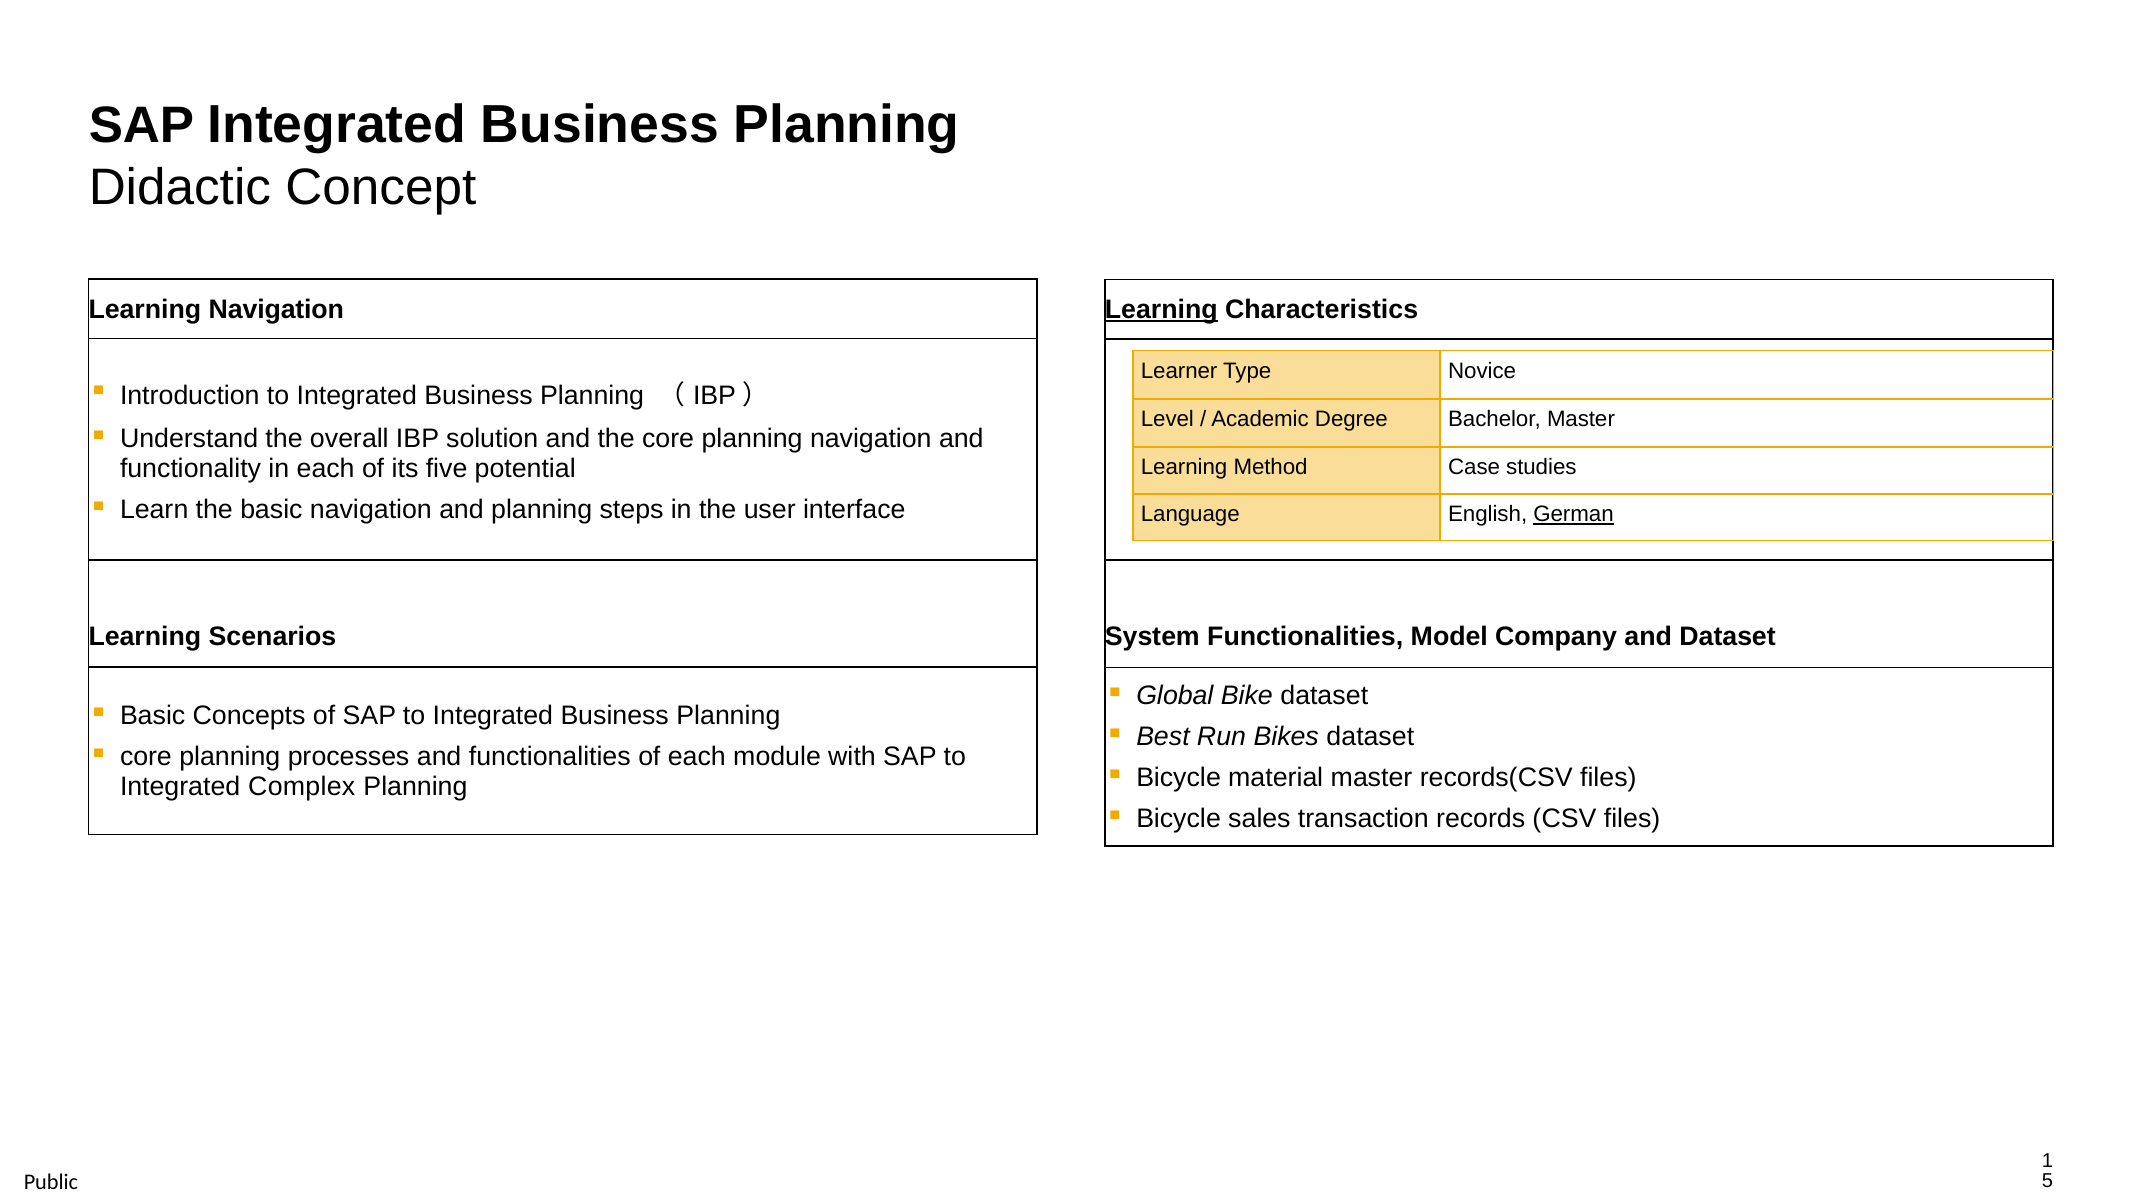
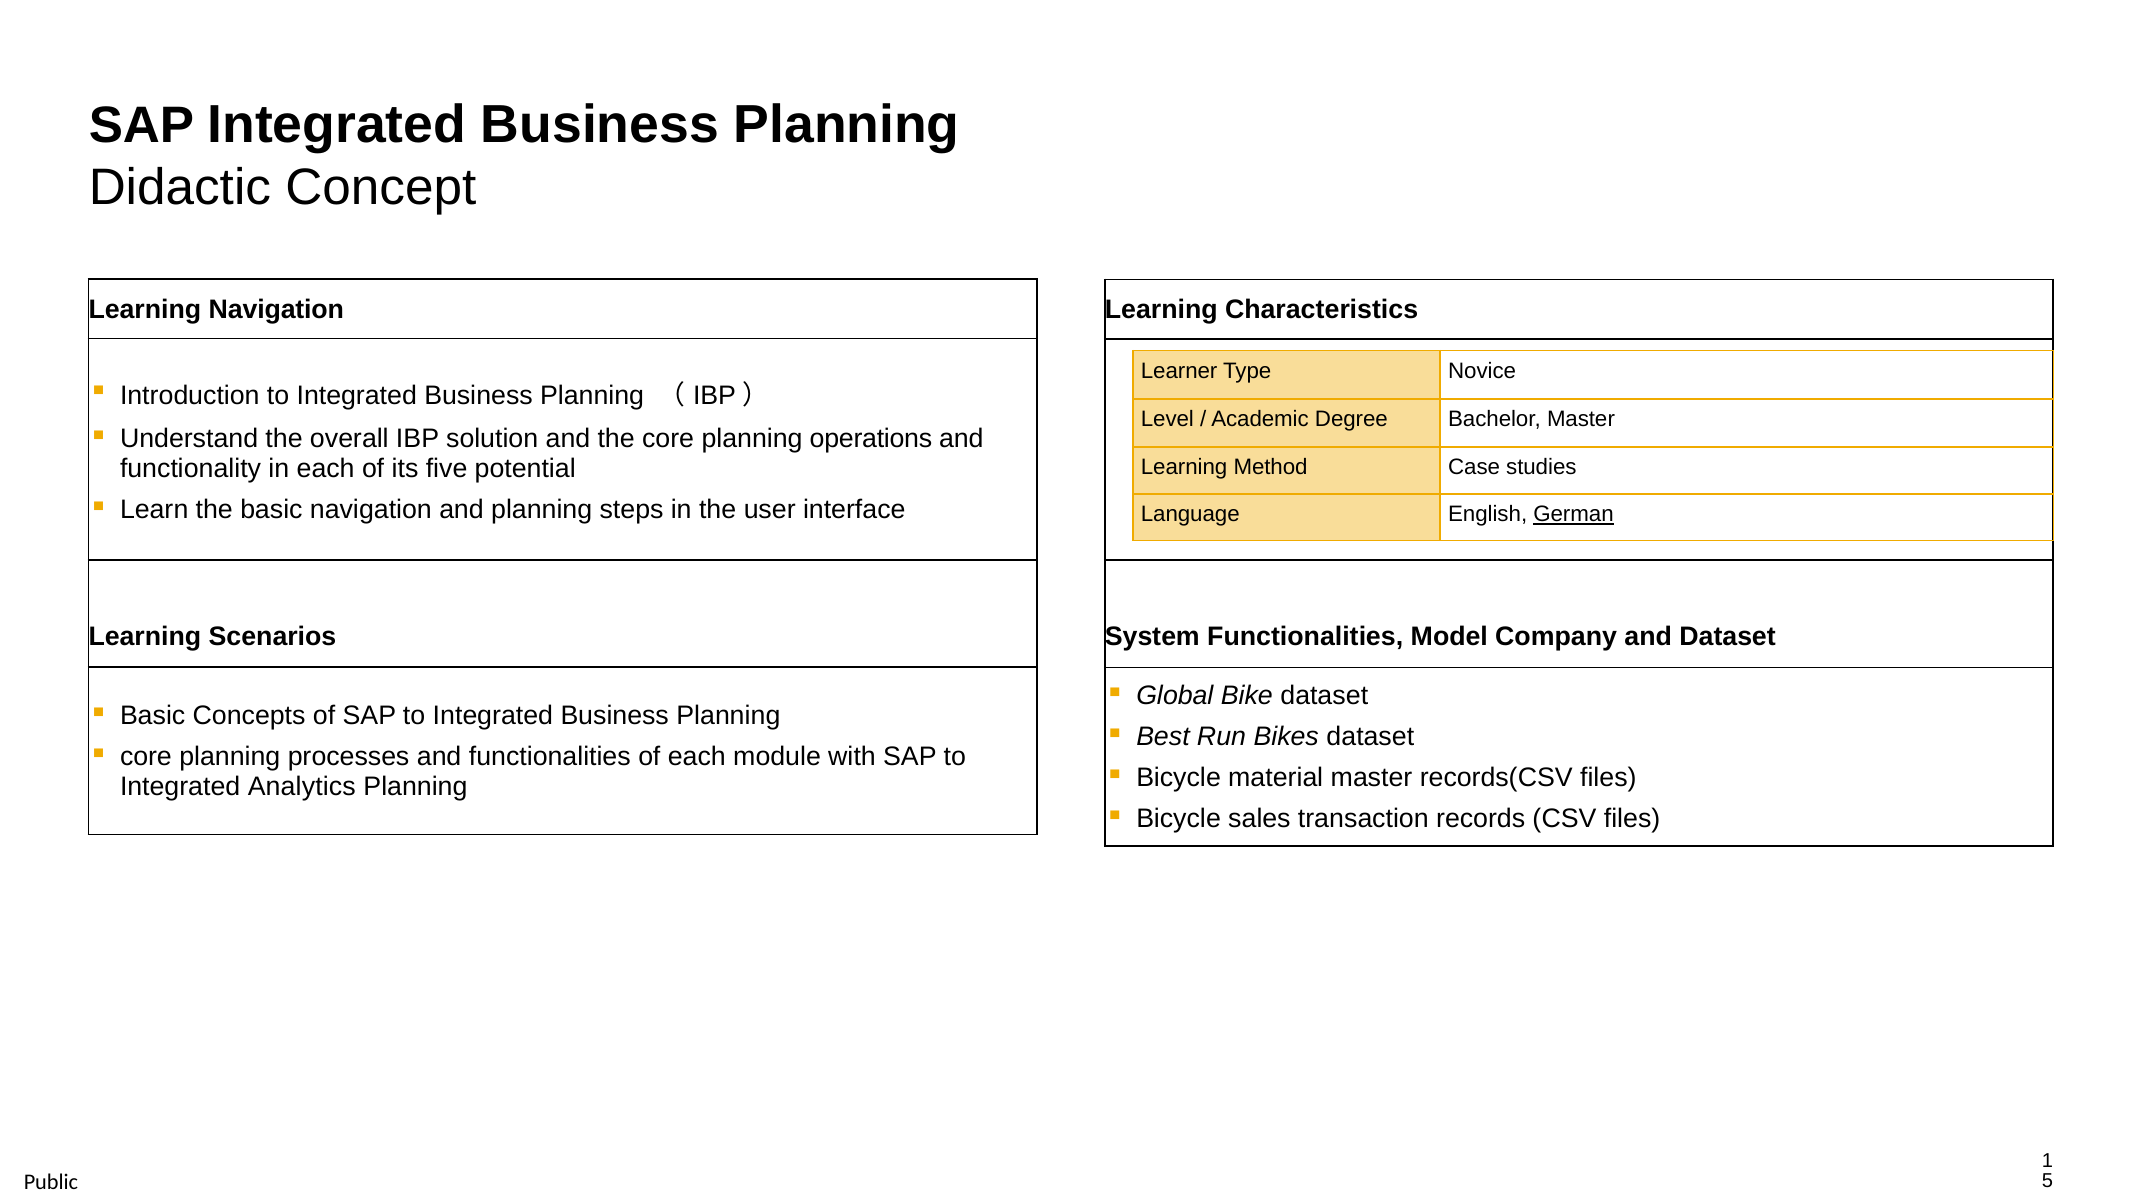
Learning at (1161, 310) underline: present -> none
planning navigation: navigation -> operations
Complex: Complex -> Analytics
